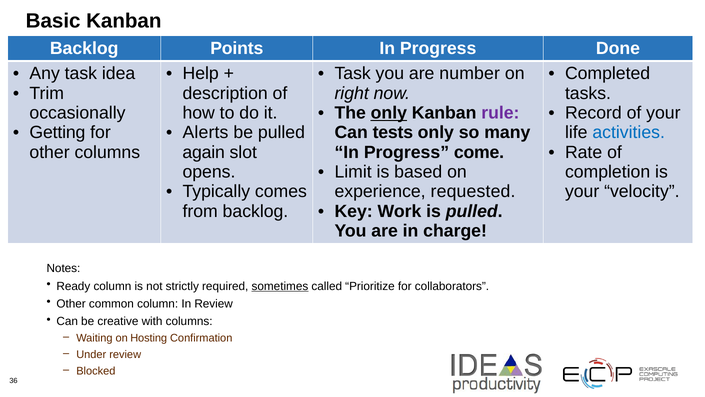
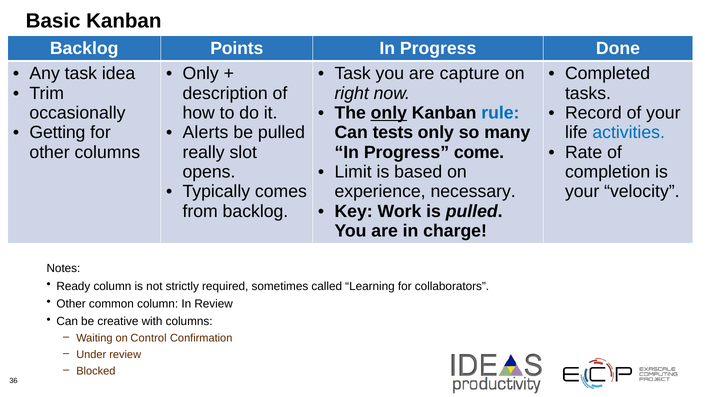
Help at (201, 74): Help -> Only
number: number -> capture
rule colour: purple -> blue
again: again -> really
requested: requested -> necessary
sometimes underline: present -> none
Prioritize: Prioritize -> Learning
Hosting: Hosting -> Control
